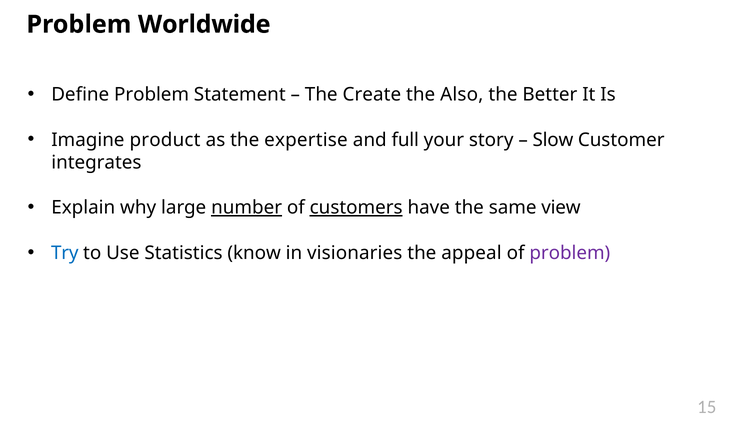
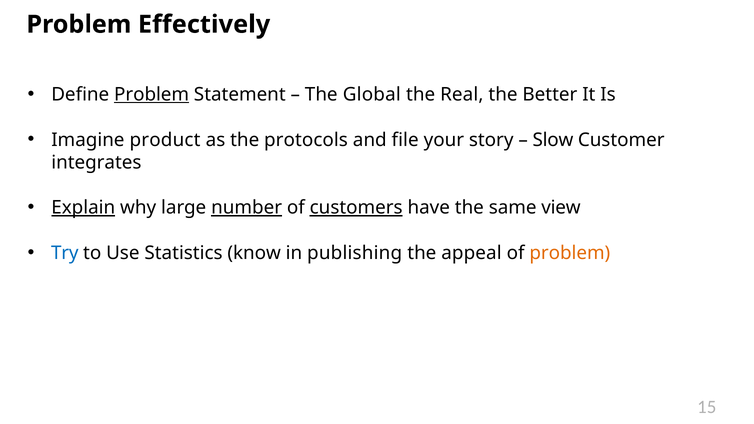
Worldwide: Worldwide -> Effectively
Problem at (152, 95) underline: none -> present
Create: Create -> Global
Also: Also -> Real
expertise: expertise -> protocols
full: full -> file
Explain underline: none -> present
visionaries: visionaries -> publishing
problem at (570, 253) colour: purple -> orange
